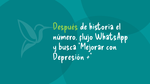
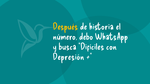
Después colour: light green -> yellow
flujo: flujo -> debo
Mejorar: Mejorar -> Difíciles
